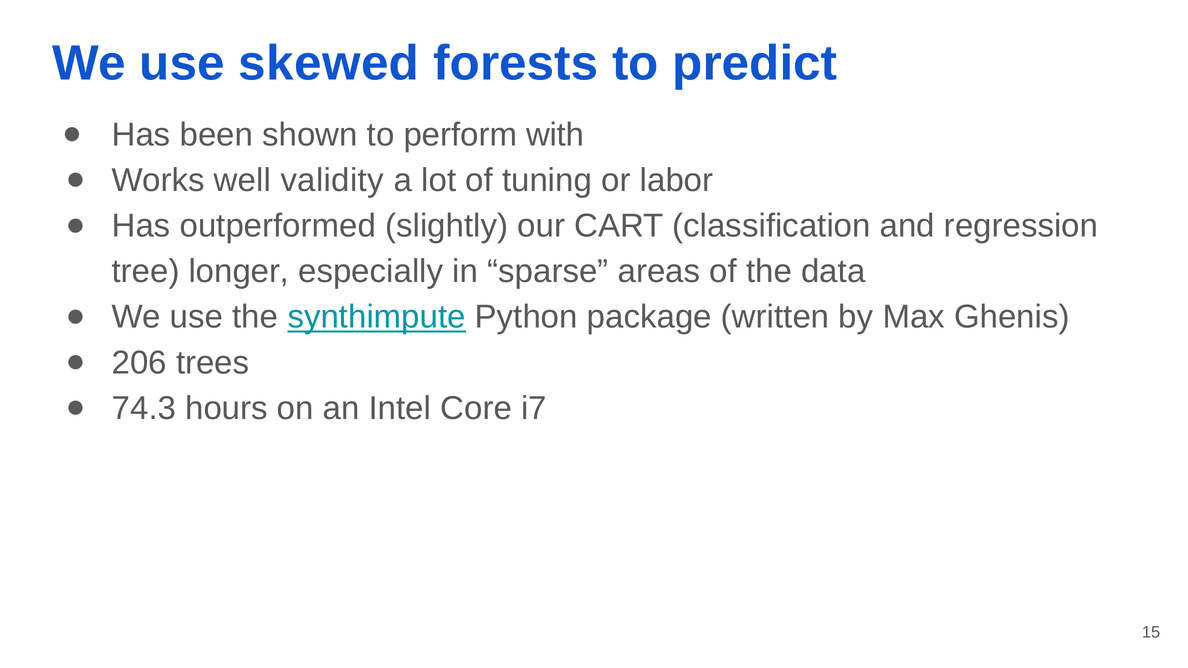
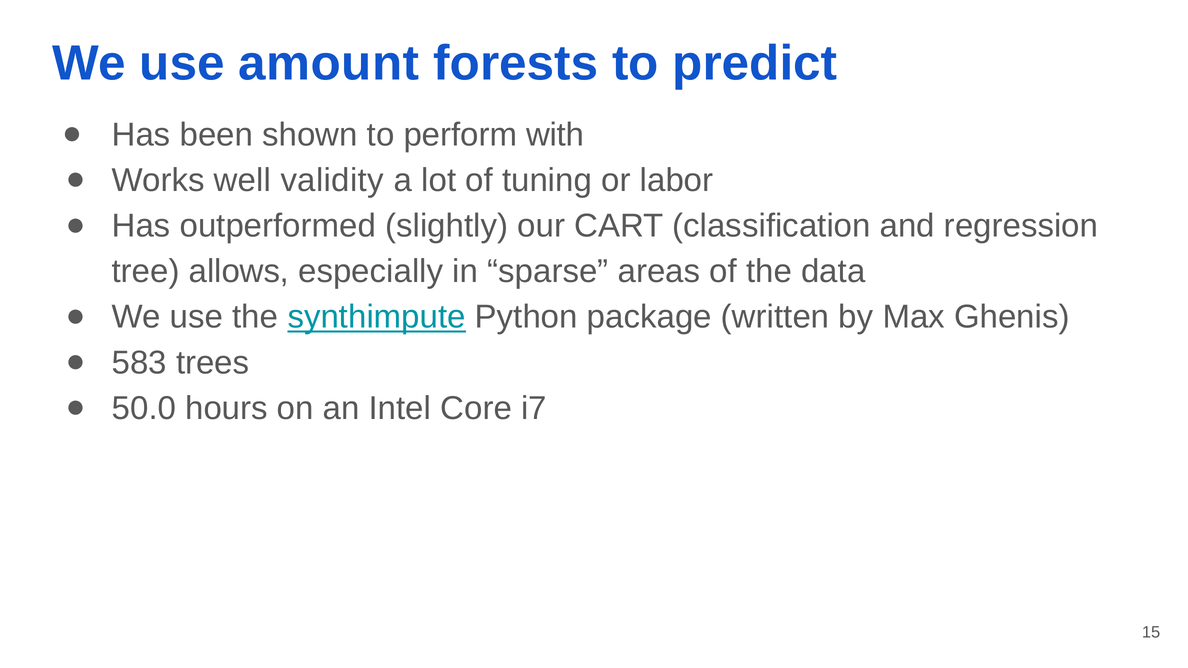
skewed: skewed -> amount
longer: longer -> allows
206: 206 -> 583
74.3: 74.3 -> 50.0
